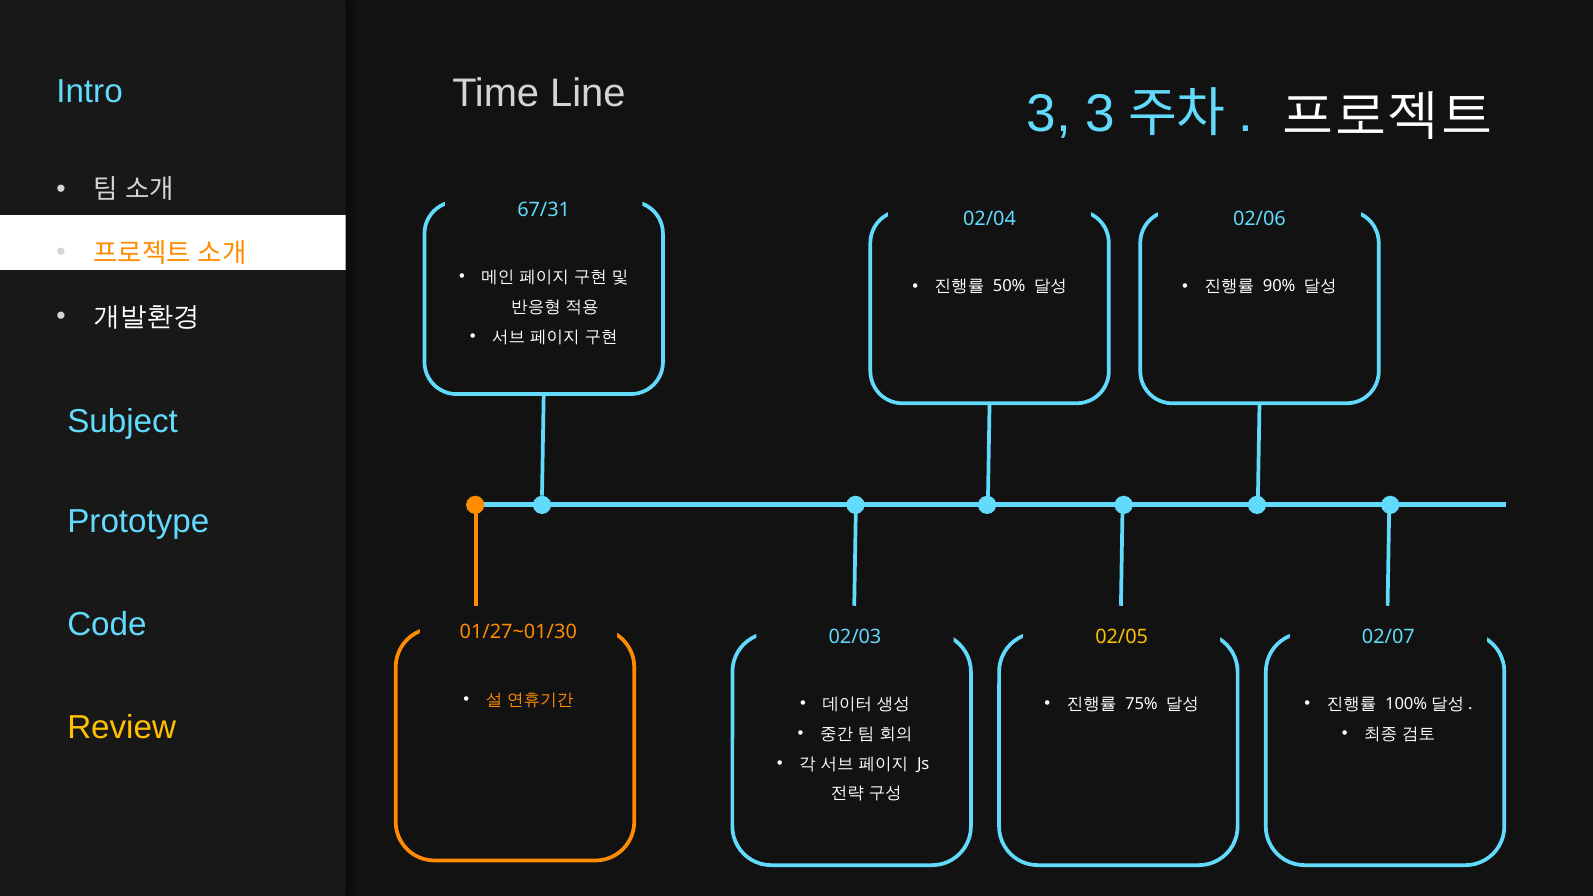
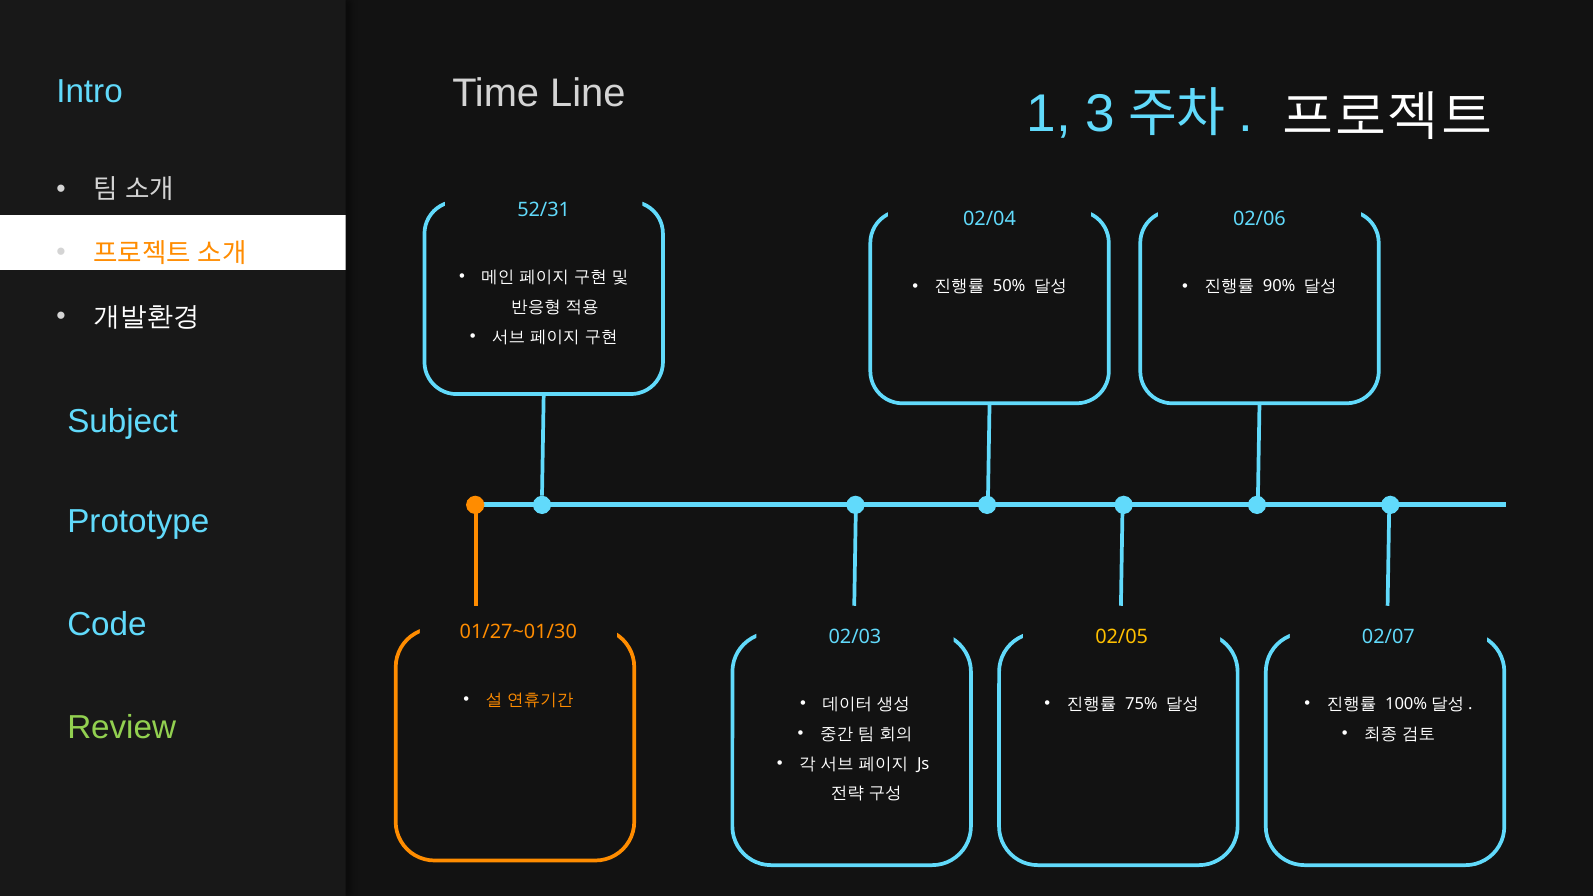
3 at (1049, 114): 3 -> 1
67/31: 67/31 -> 52/31
Review colour: yellow -> light green
